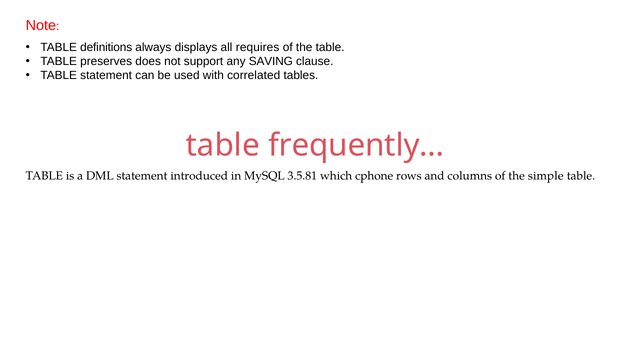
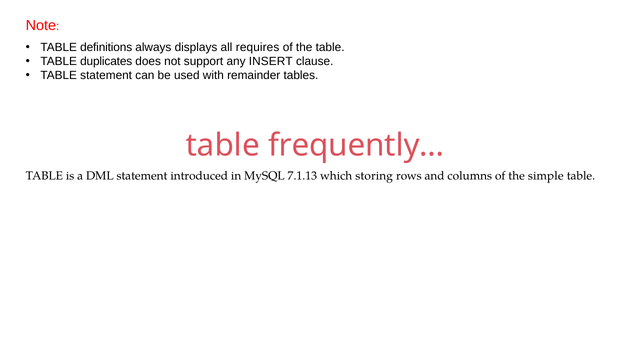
preserves: preserves -> duplicates
SAVING: SAVING -> INSERT
correlated: correlated -> remainder
3.5.81: 3.5.81 -> 7.1.13
cphone: cphone -> storing
